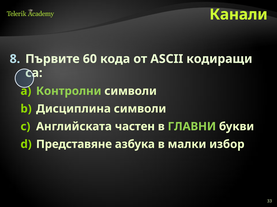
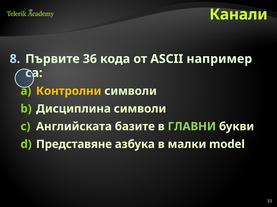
60: 60 -> 36
кодиращи: кодиращи -> например
Контролни colour: light green -> yellow
частен: частен -> базите
избор: избор -> model
